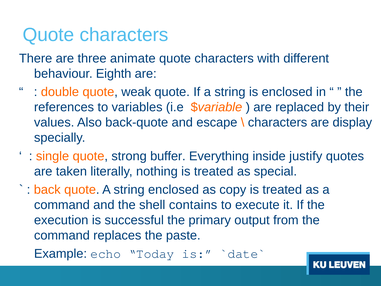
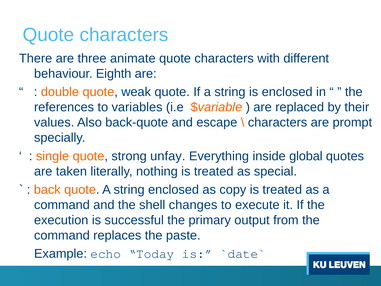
display: display -> prompt
buffer: buffer -> unfay
justify: justify -> global
contains: contains -> changes
